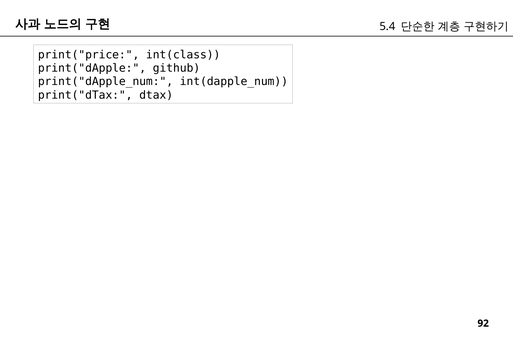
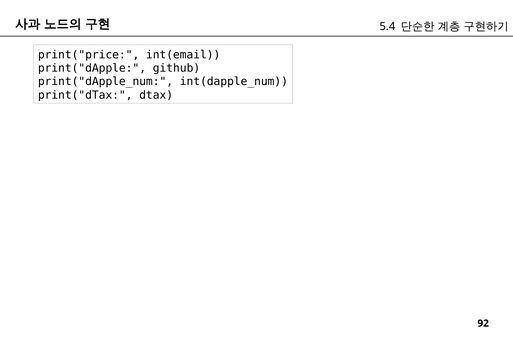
int(class: int(class -> int(email
